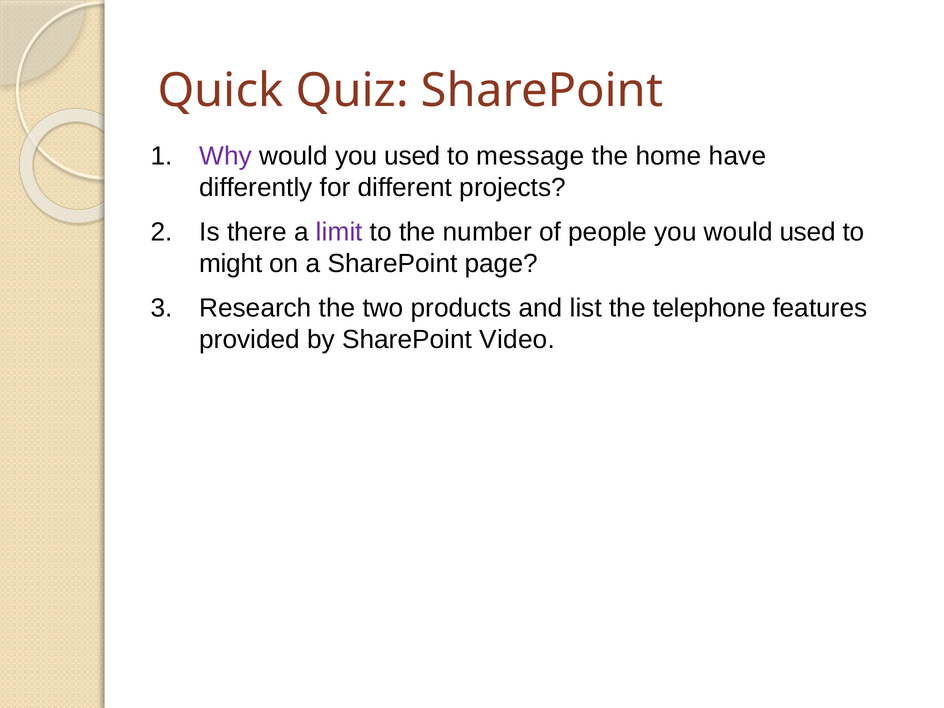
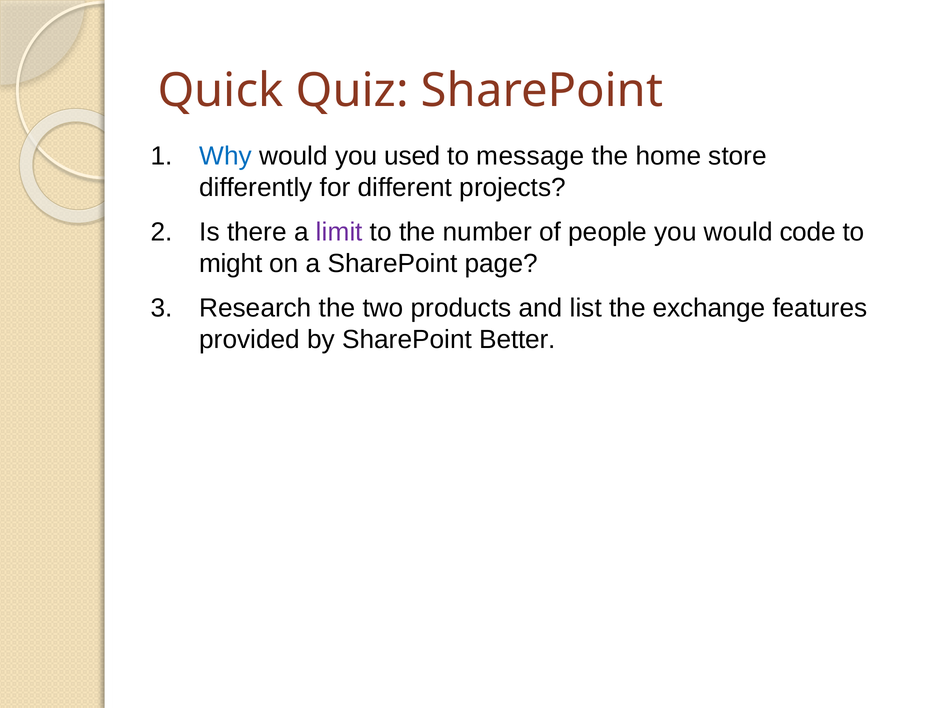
Why colour: purple -> blue
have: have -> store
would used: used -> code
telephone: telephone -> exchange
Video: Video -> Better
